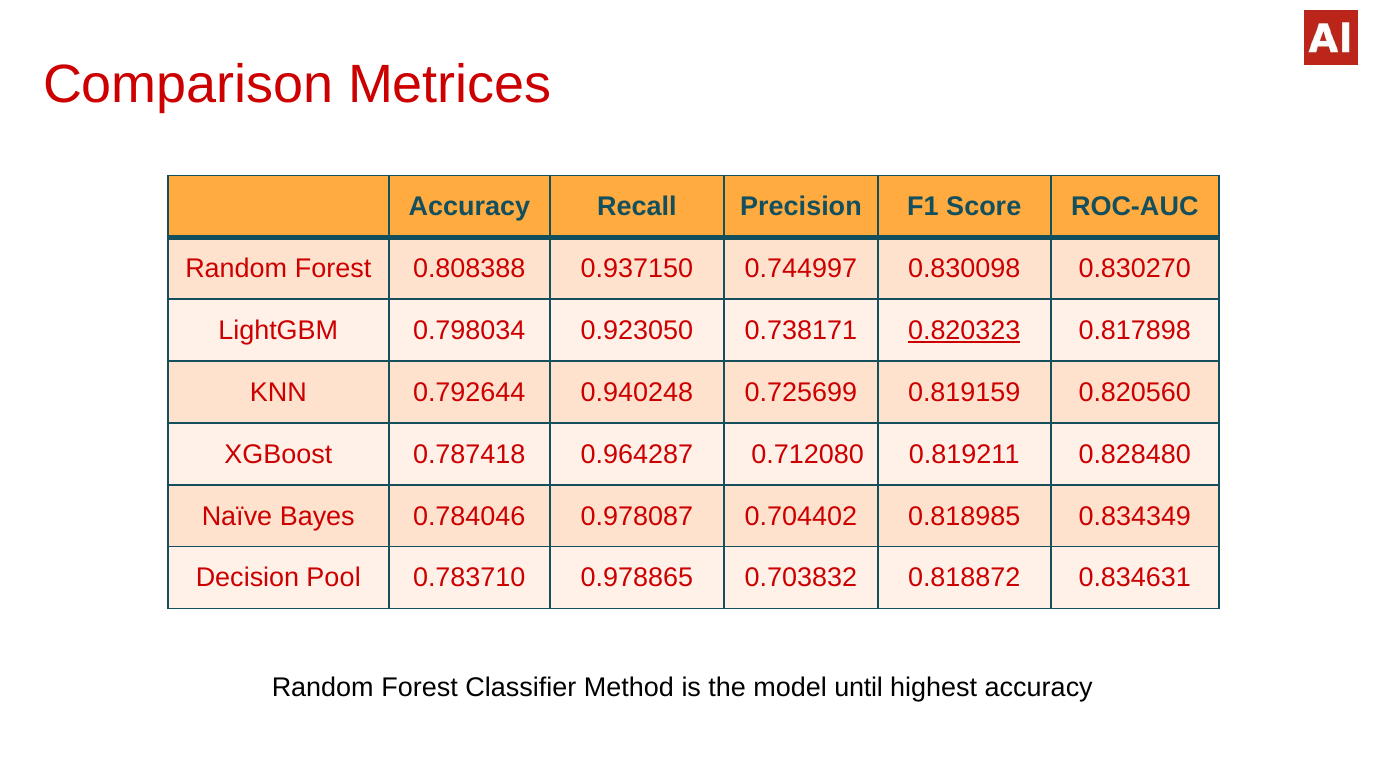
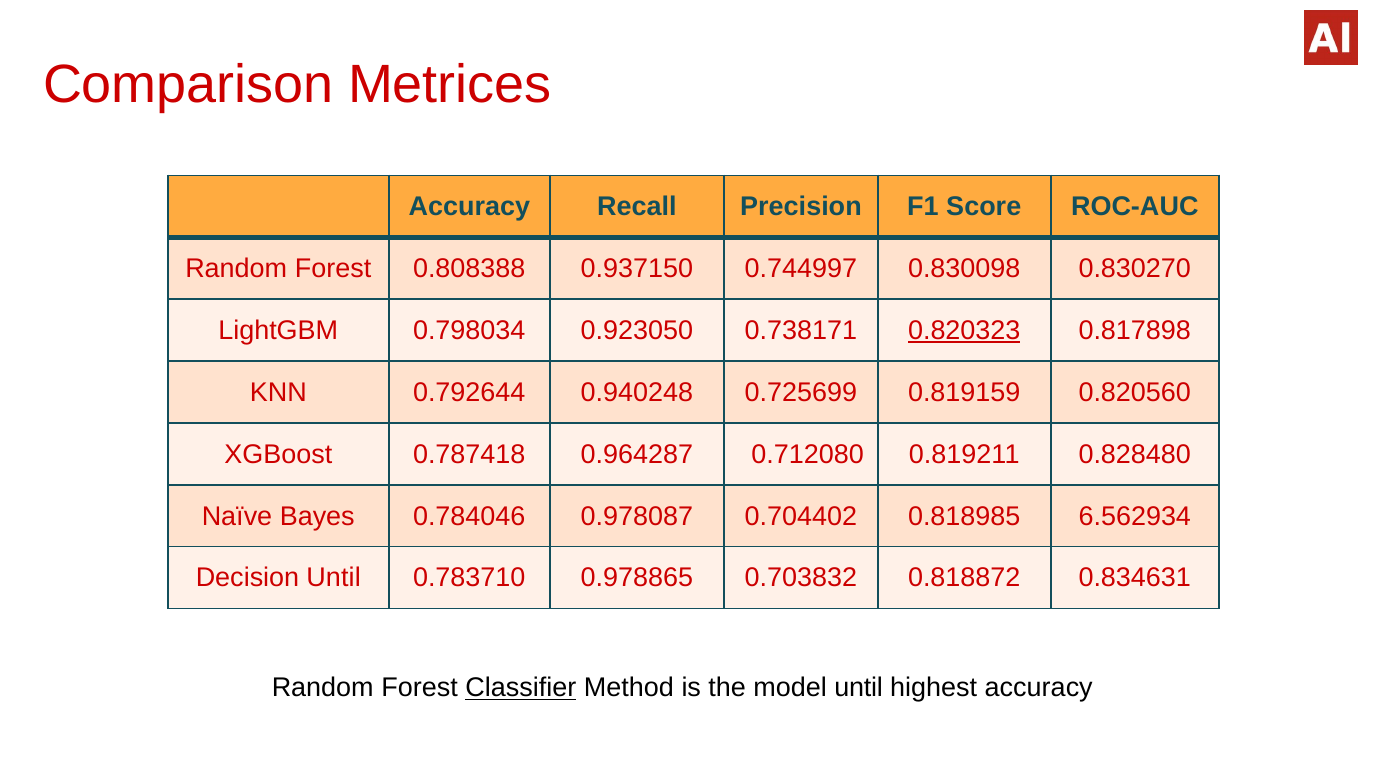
0.834349: 0.834349 -> 6.562934
Decision Pool: Pool -> Until
Classifier underline: none -> present
